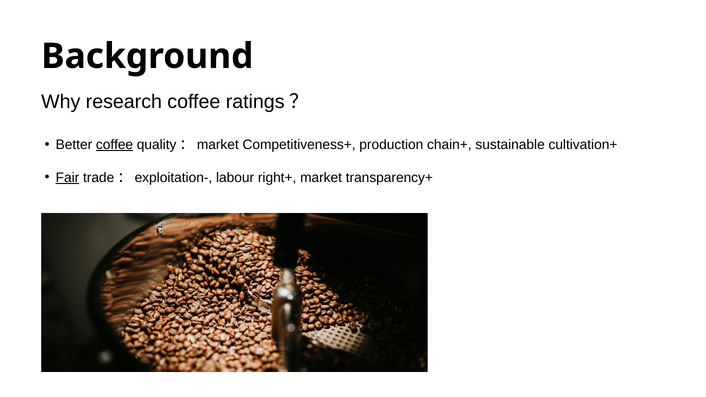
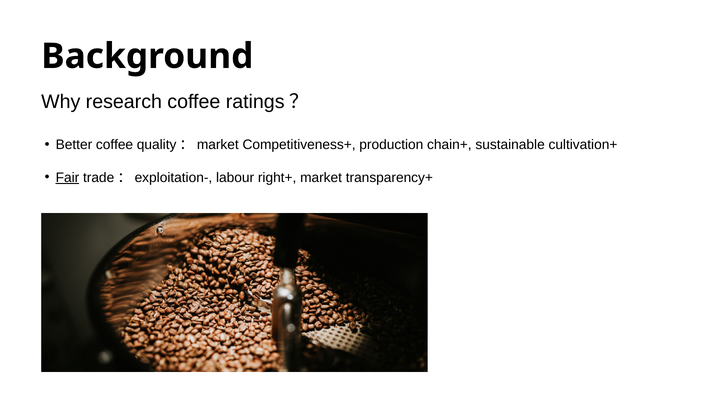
coffee at (115, 145) underline: present -> none
